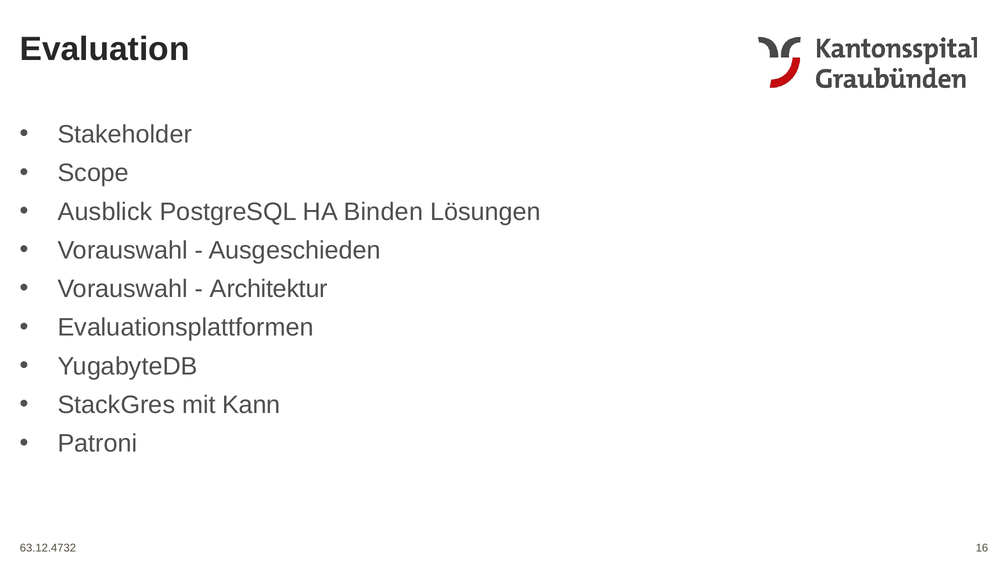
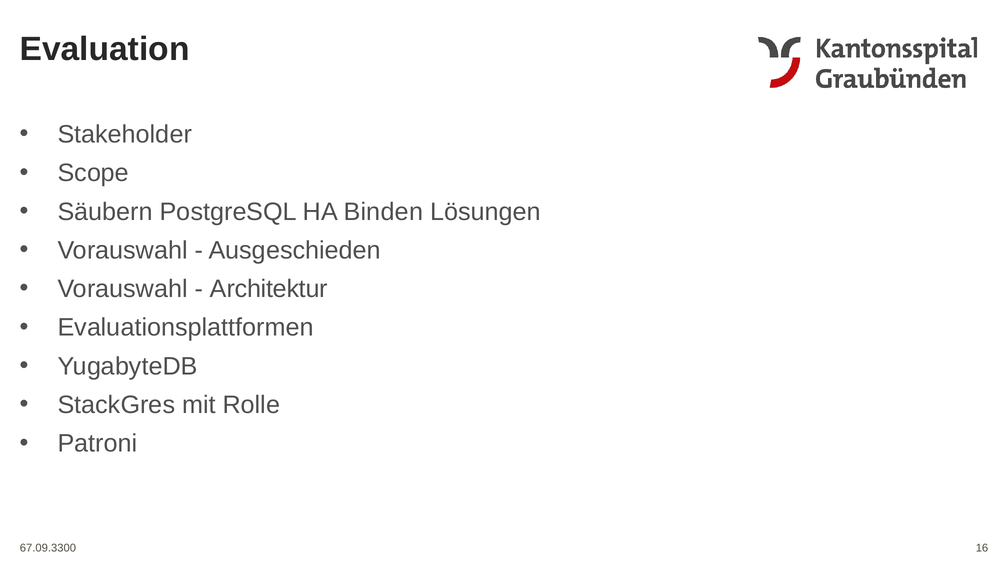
Ausblick: Ausblick -> Säubern
Kann: Kann -> Rolle
63.12.4732: 63.12.4732 -> 67.09.3300
